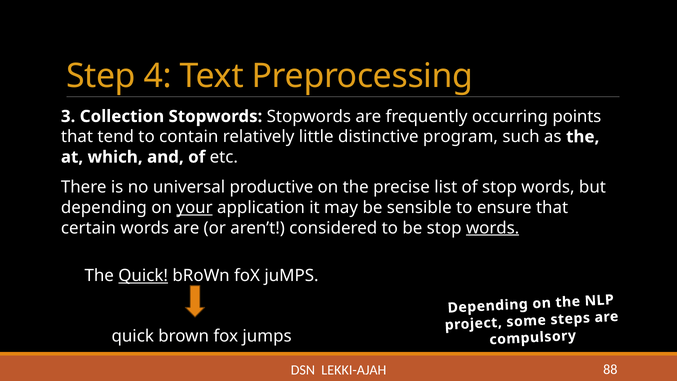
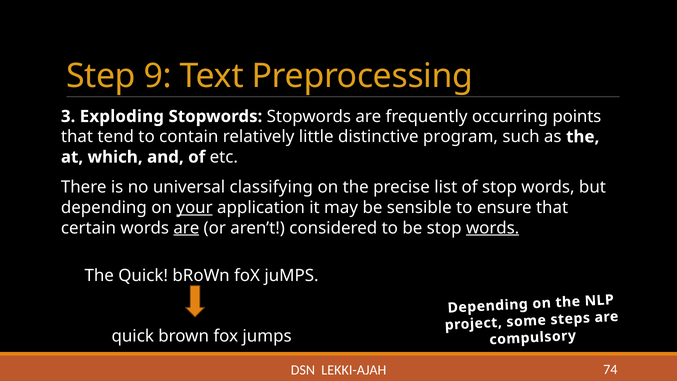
4: 4 -> 9
Collection: Collection -> Exploding
productive: productive -> classifying
are at (186, 228) underline: none -> present
Quick at (143, 276) underline: present -> none
88: 88 -> 74
